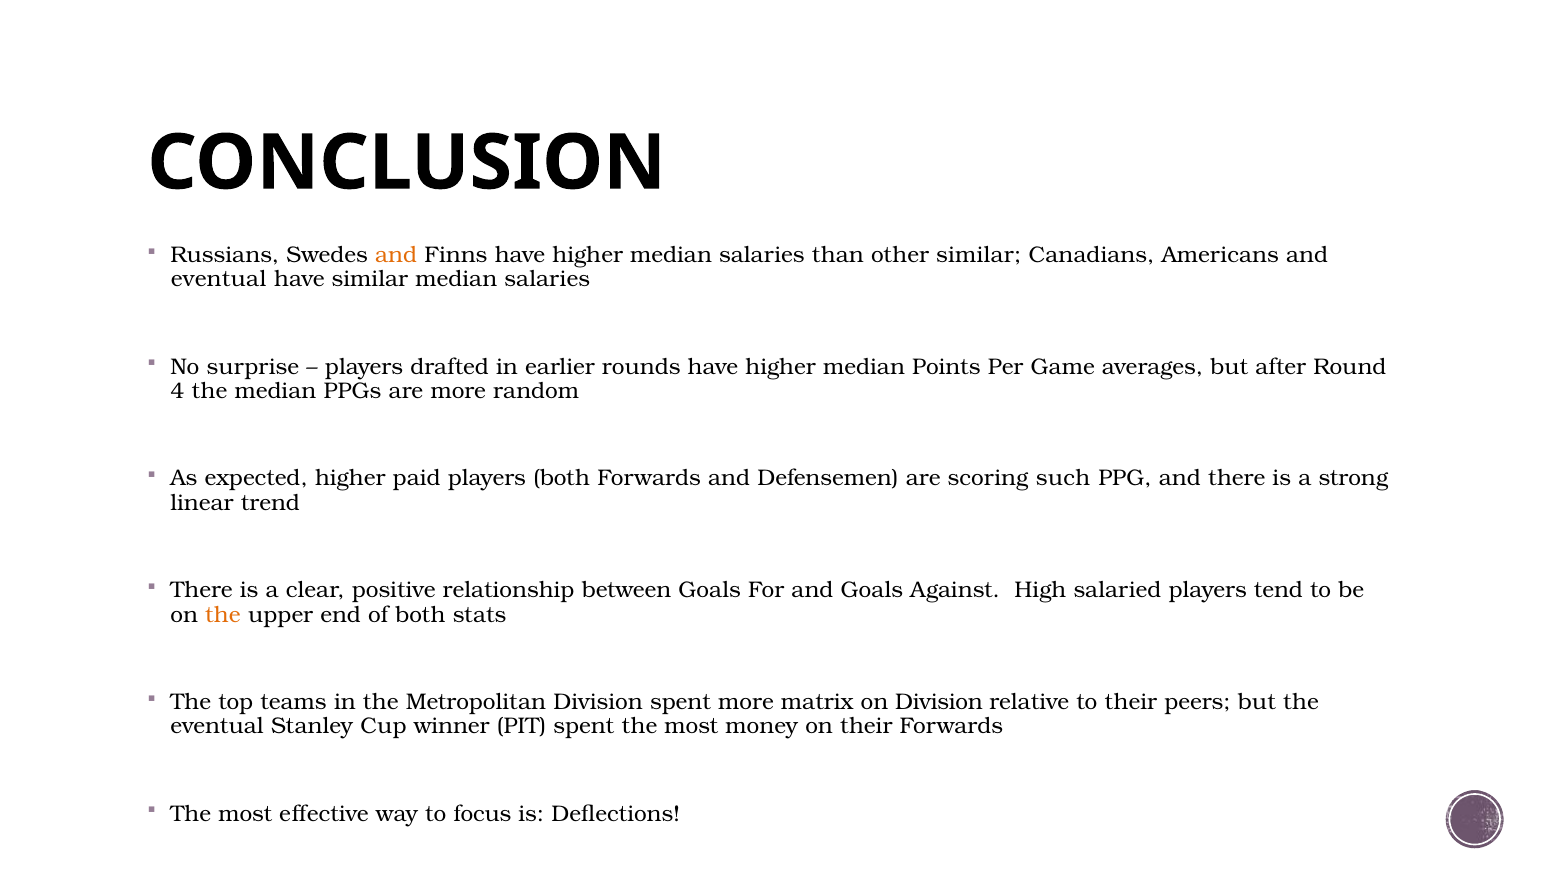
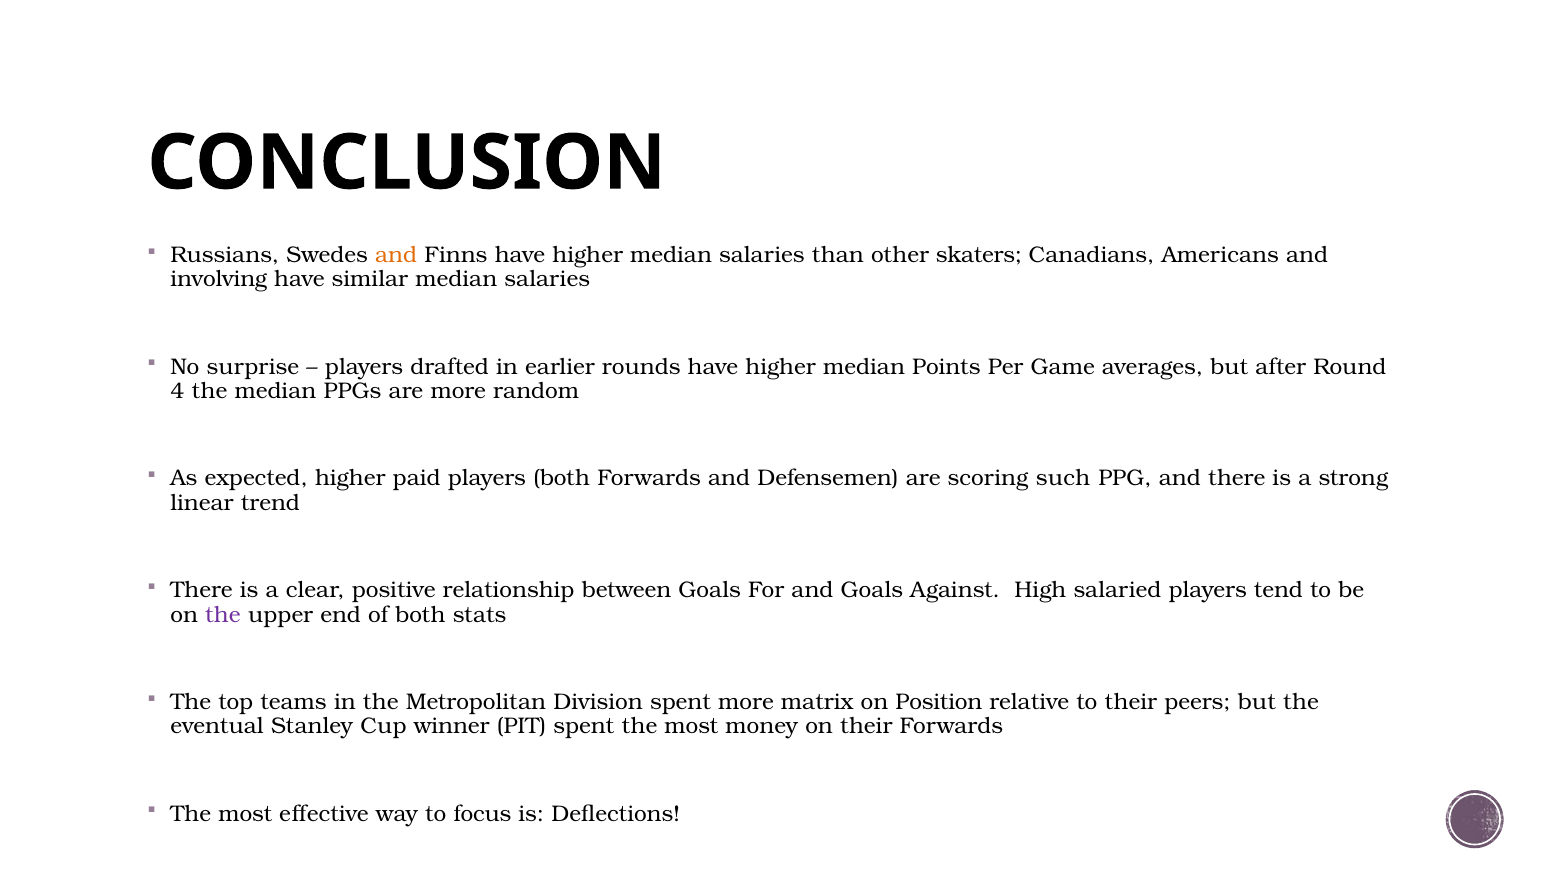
other similar: similar -> skaters
eventual at (219, 279): eventual -> involving
the at (223, 614) colour: orange -> purple
on Division: Division -> Position
